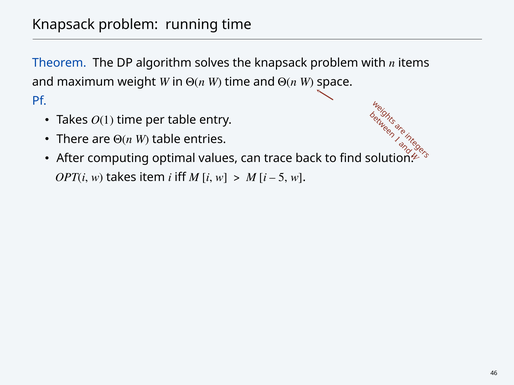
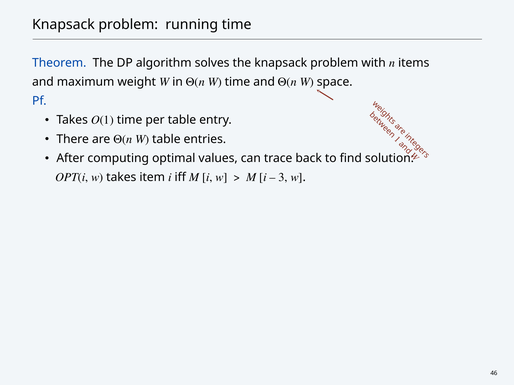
5: 5 -> 3
